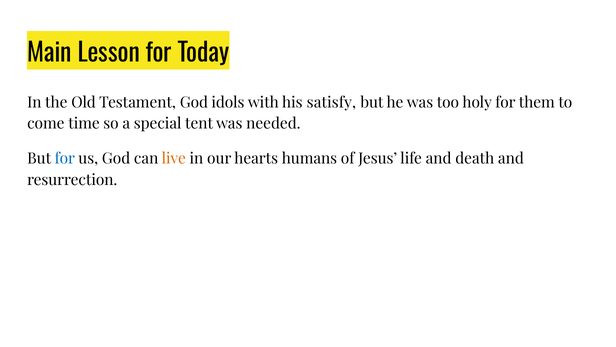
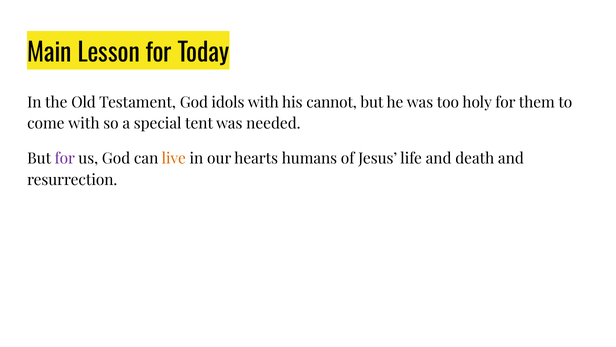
satisfy: satisfy -> cannot
come time: time -> with
for at (65, 159) colour: blue -> purple
